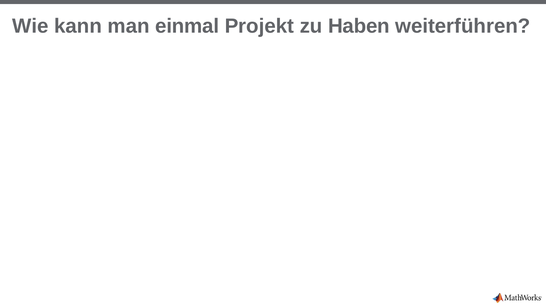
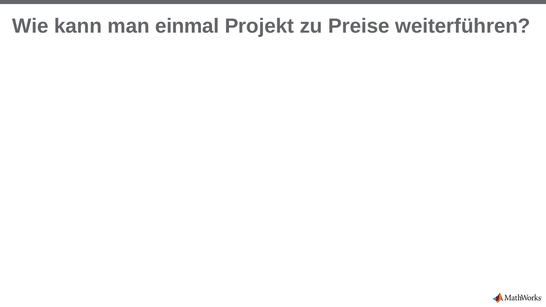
Haben: Haben -> Preise
